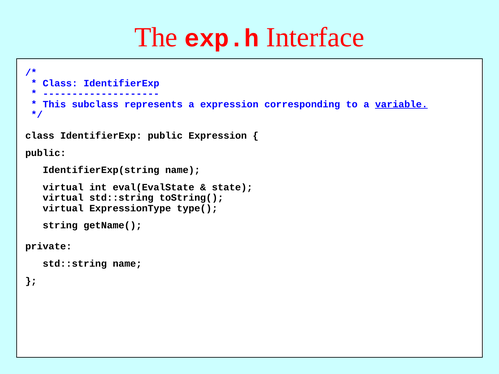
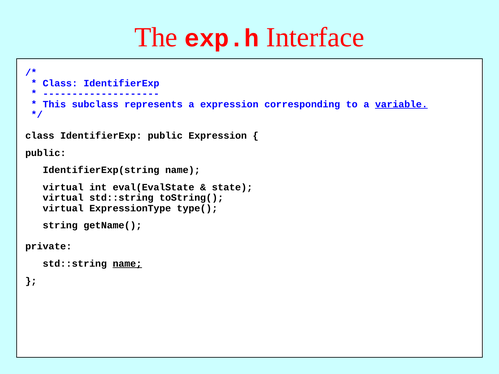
name at (127, 264) underline: none -> present
